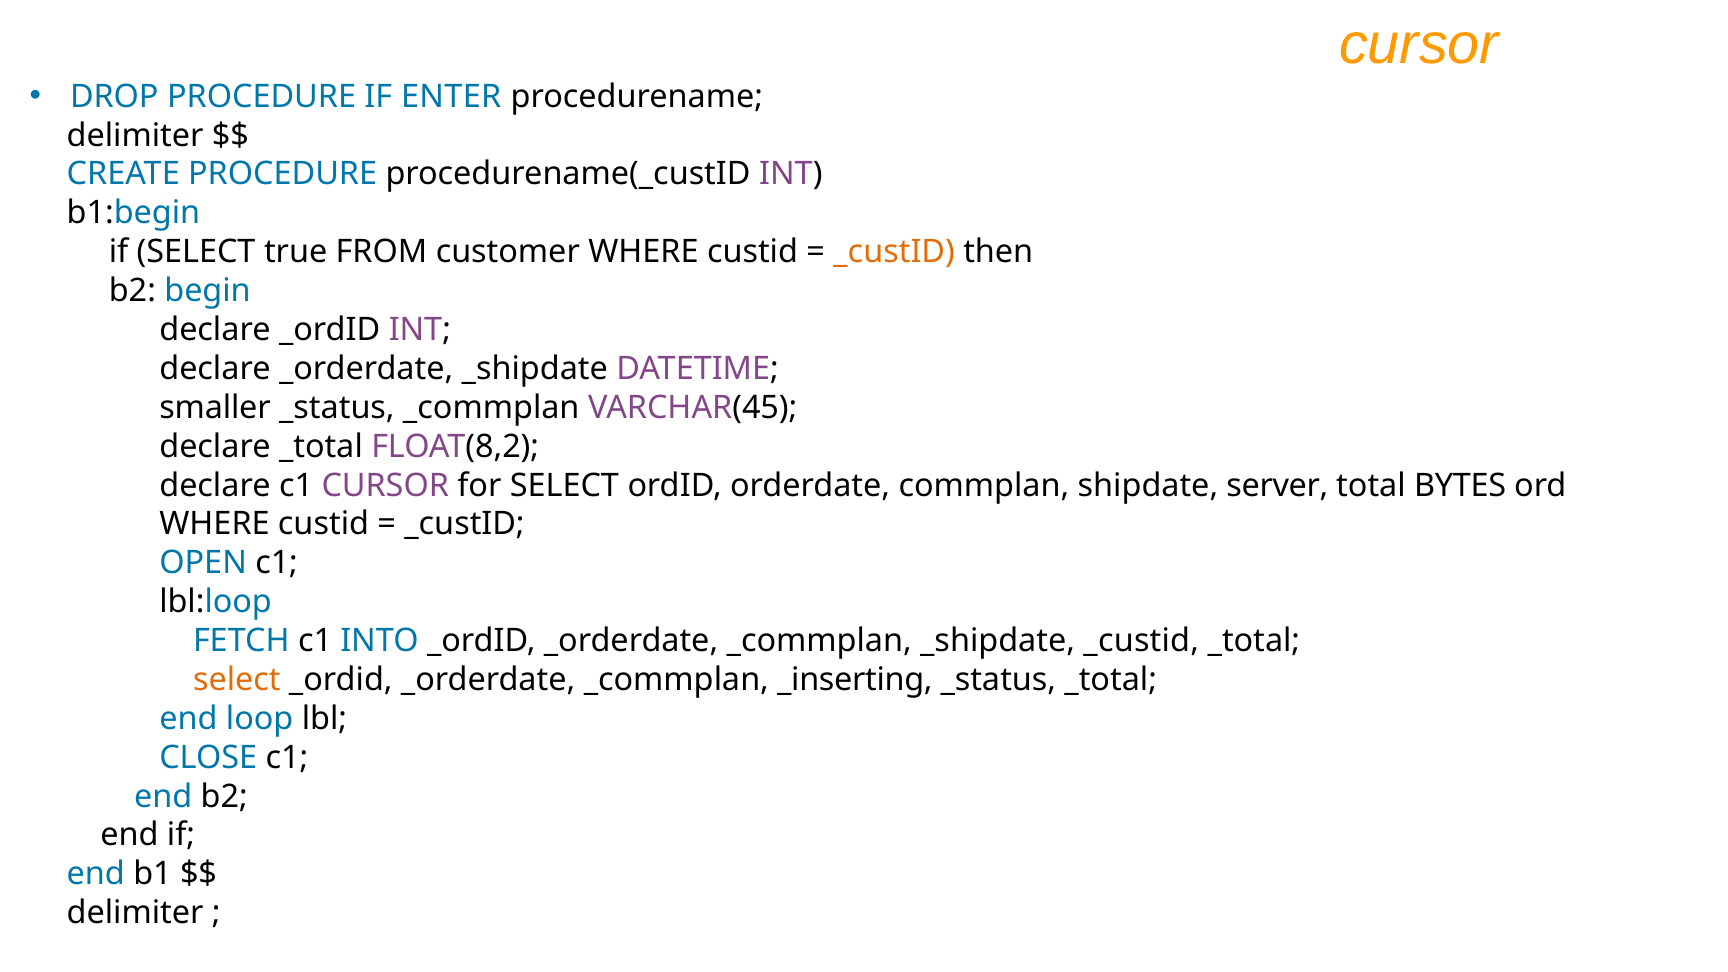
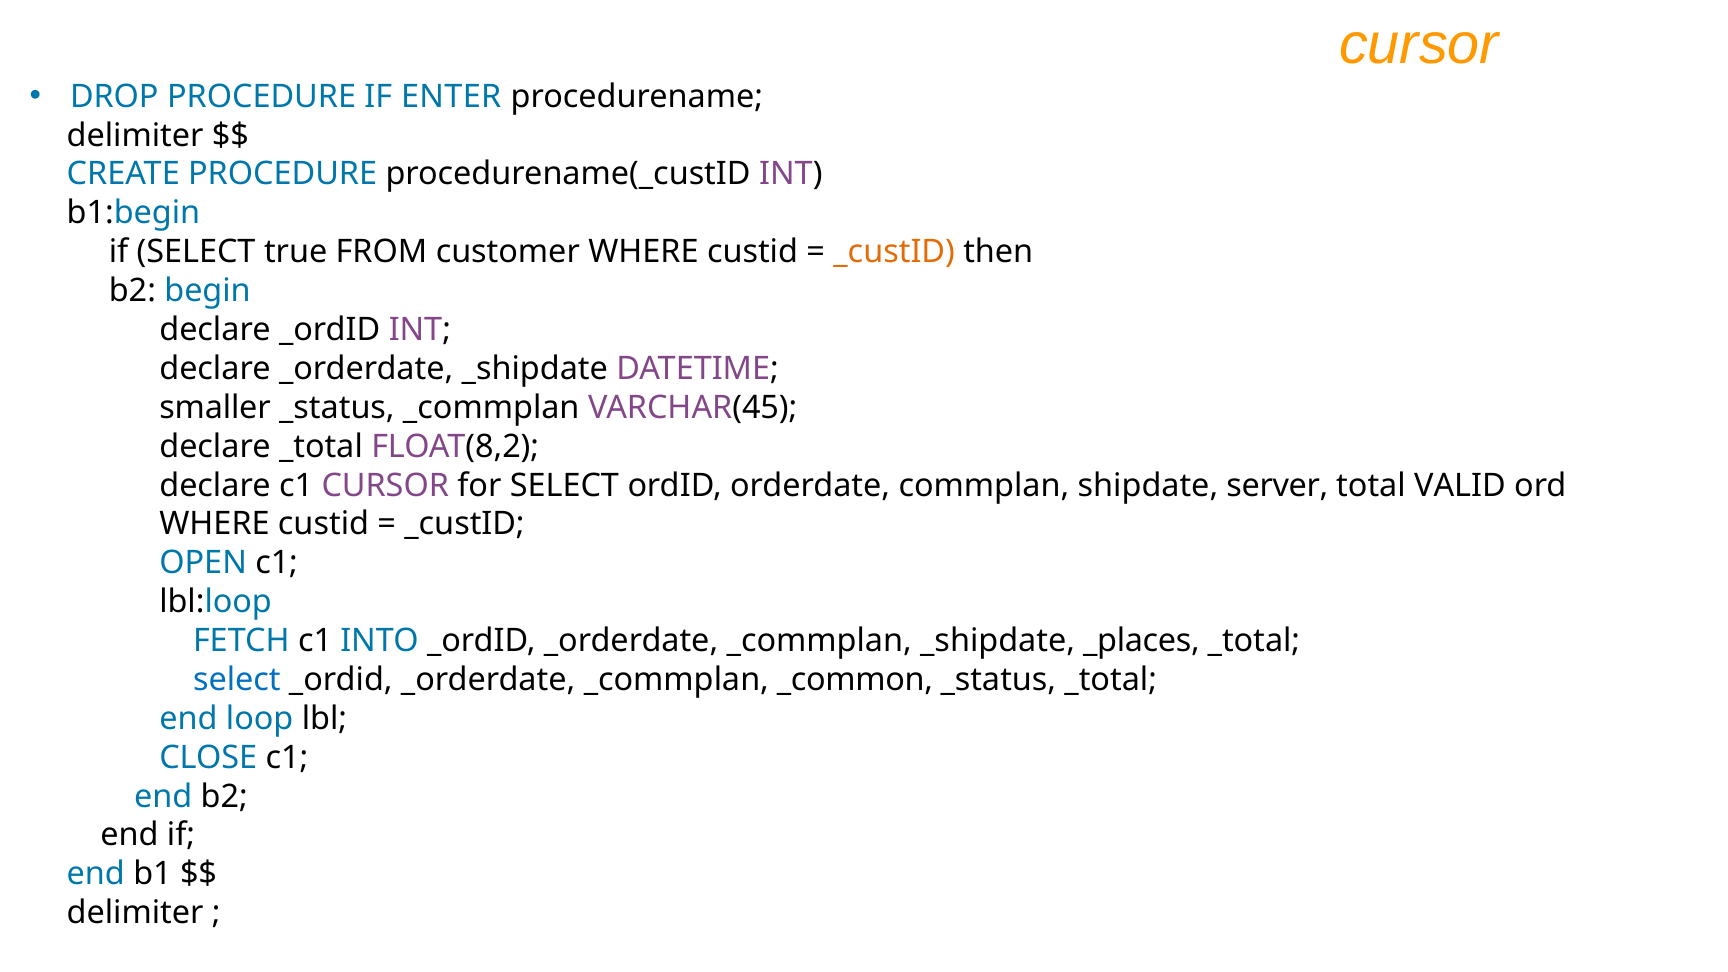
BYTES: BYTES -> VALID
_shipdate _custid: _custid -> _places
select at (237, 680) colour: orange -> blue
_inserting: _inserting -> _common
